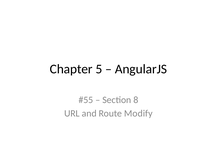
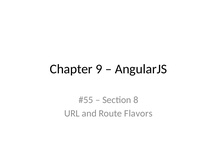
5: 5 -> 9
Modify: Modify -> Flavors
